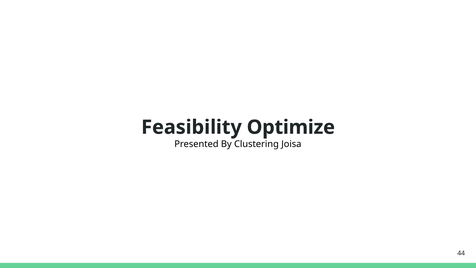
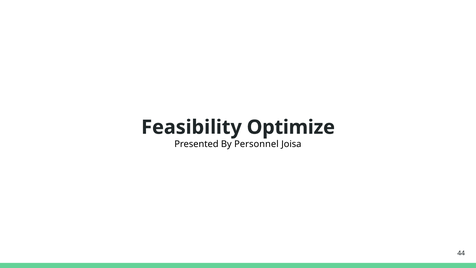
Clustering: Clustering -> Personnel
